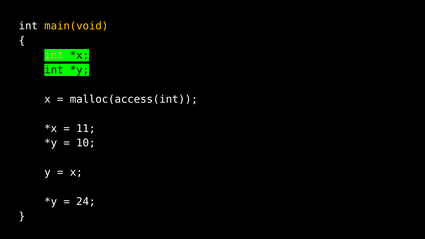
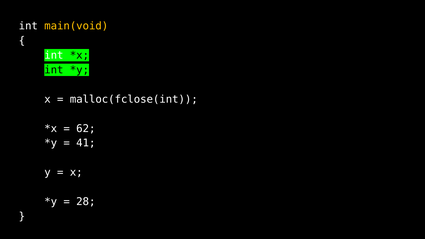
int at (54, 55) colour: pink -> white
malloc(access(int: malloc(access(int -> malloc(fclose(int
11: 11 -> 62
10: 10 -> 41
24: 24 -> 28
